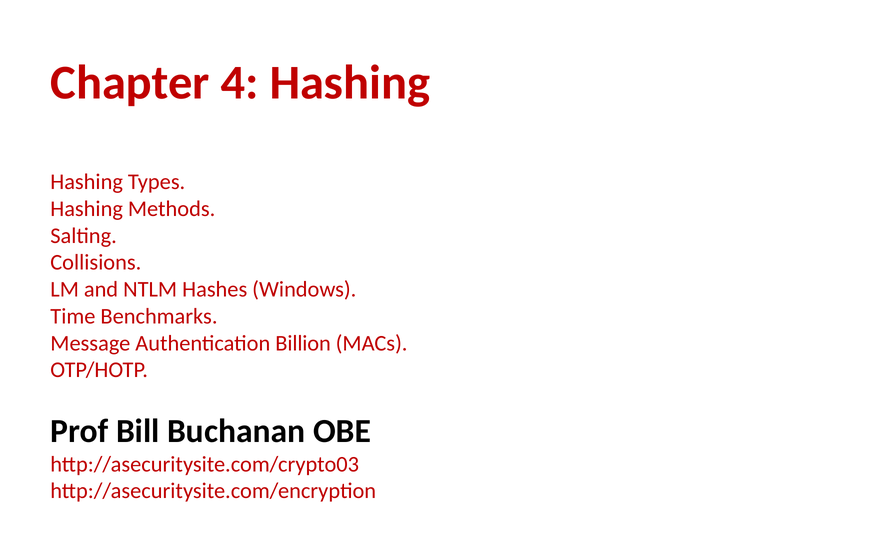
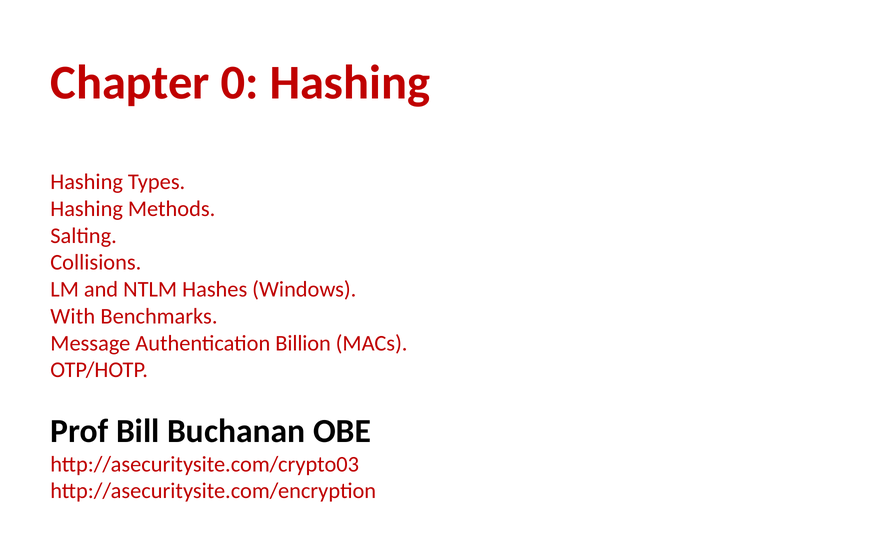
4: 4 -> 0
Time: Time -> With
